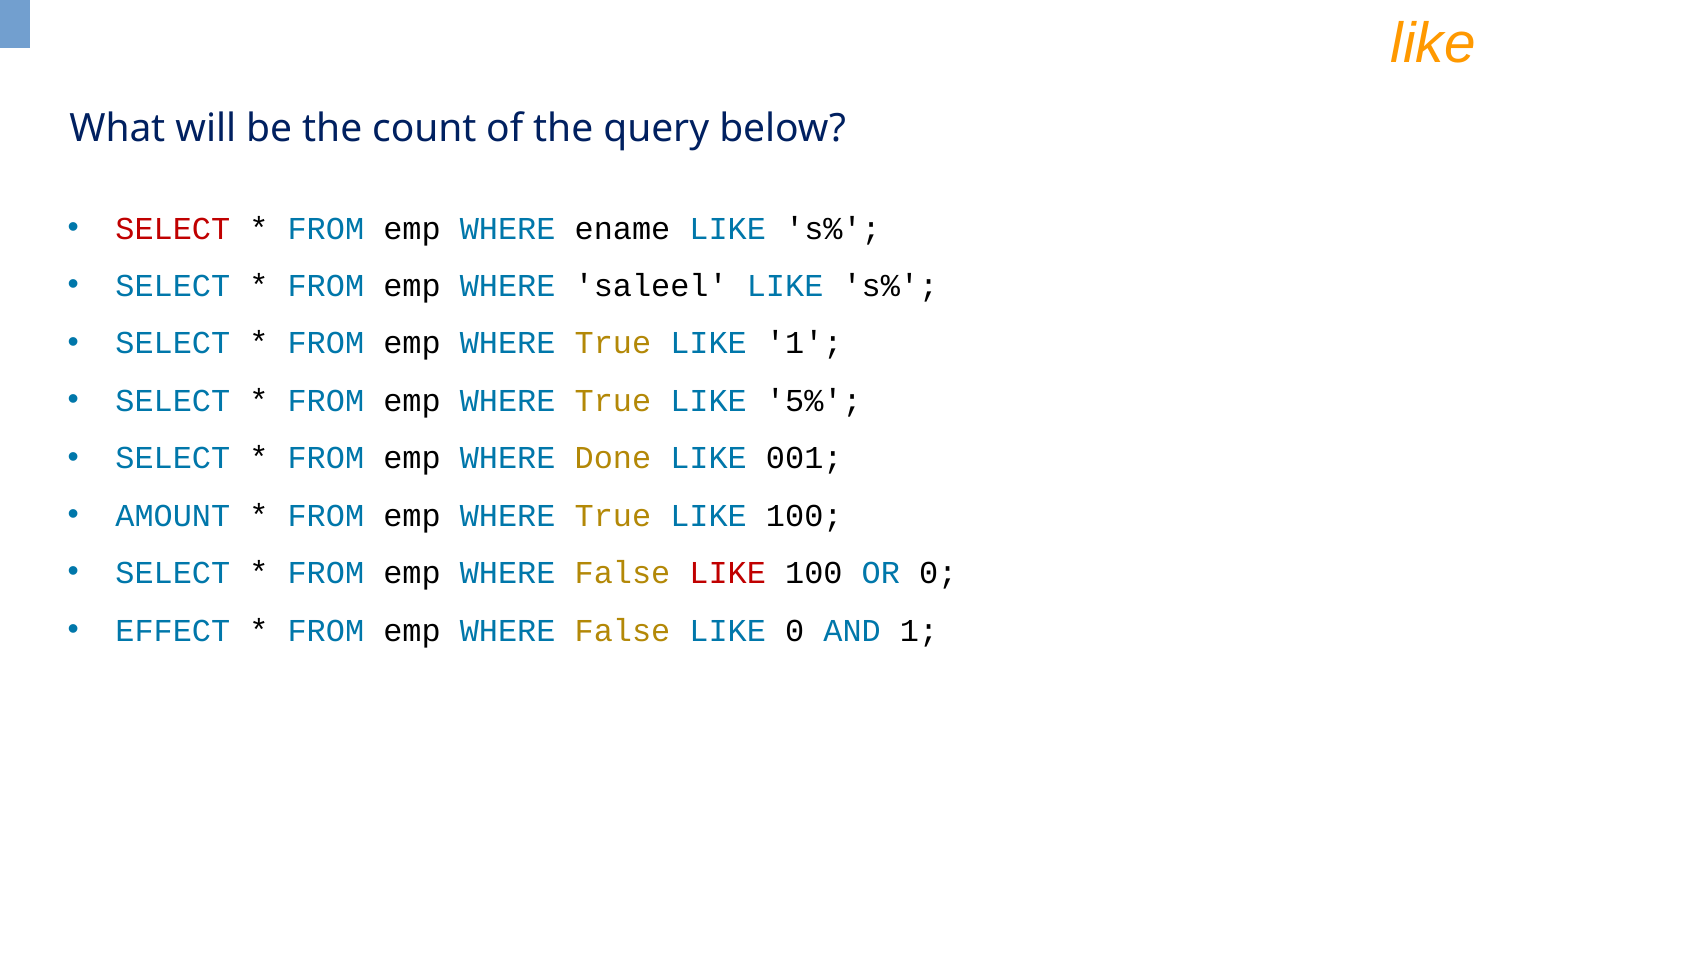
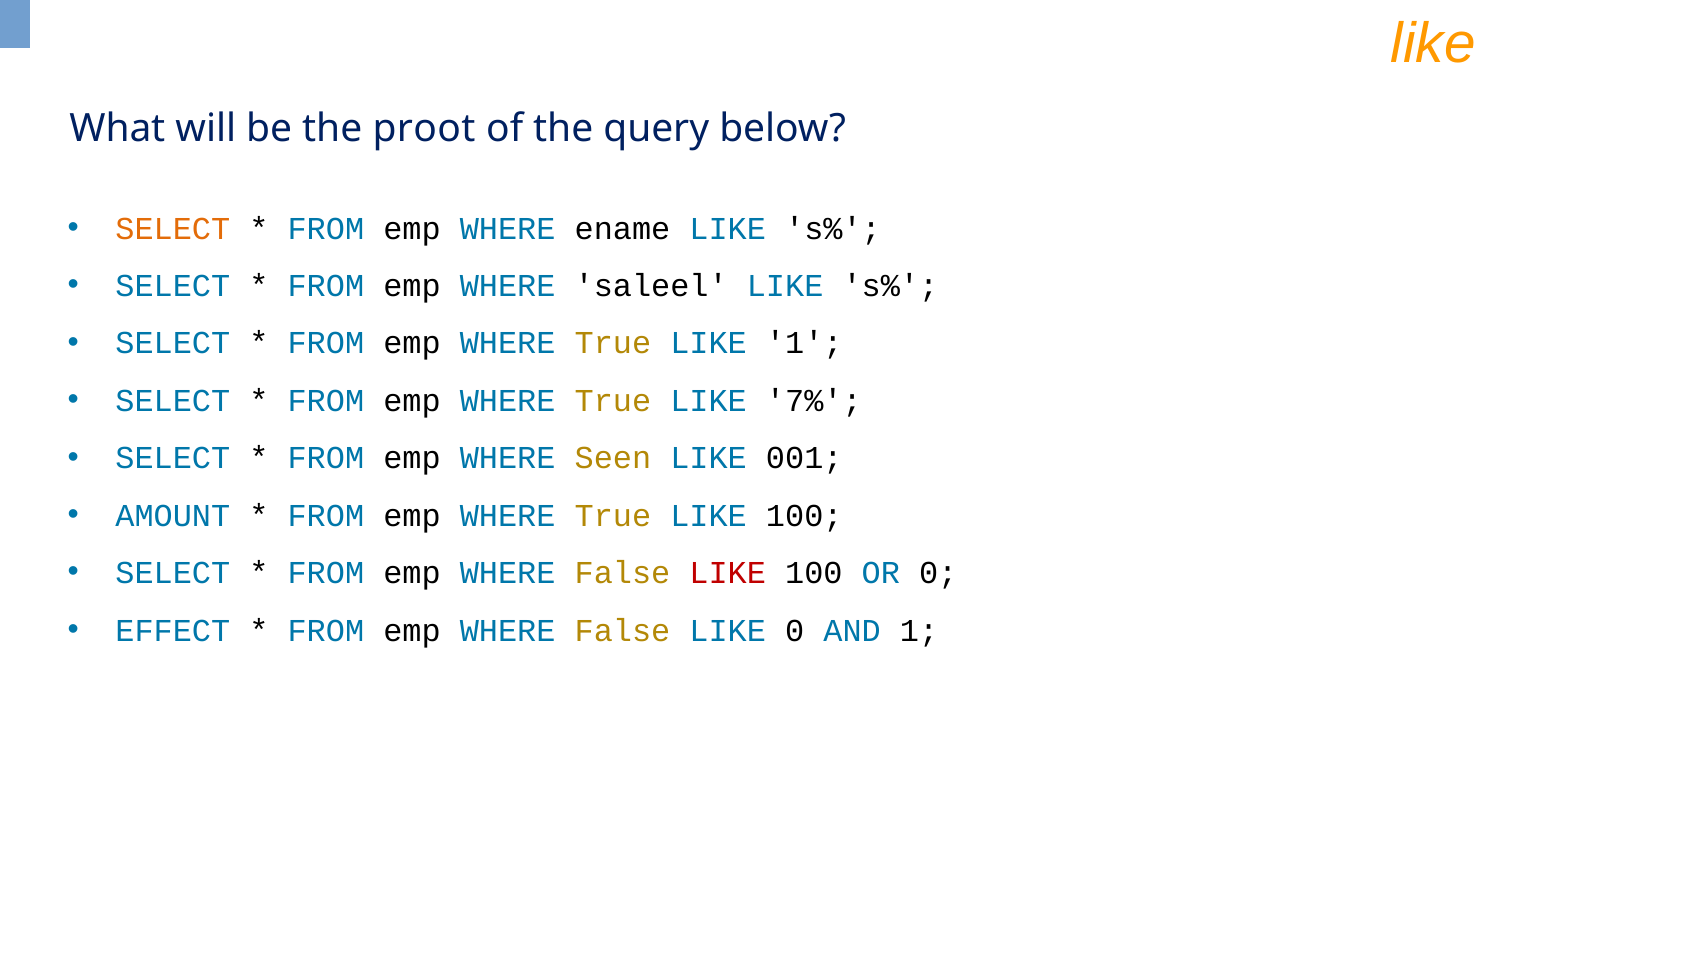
count: count -> proot
SELECT at (173, 229) colour: red -> orange
5%: 5% -> 7%
Done: Done -> Seen
